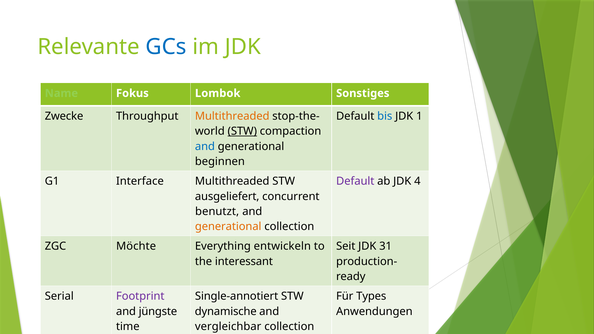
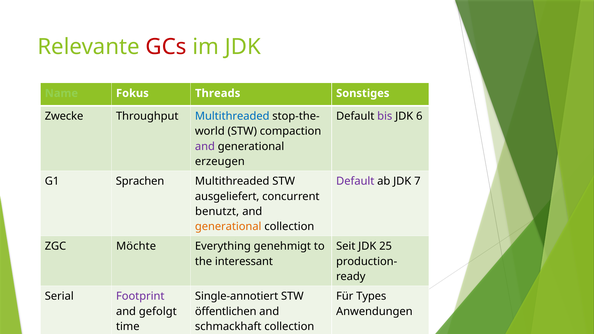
GCs colour: blue -> red
Lombok: Lombok -> Threads
Multithreaded at (232, 116) colour: orange -> blue
bis colour: blue -> purple
1: 1 -> 6
STW at (242, 131) underline: present -> none
and at (205, 146) colour: blue -> purple
beginnen: beginnen -> erzeugen
Interface: Interface -> Sprachen
4: 4 -> 7
entwickeln: entwickeln -> genehmigt
31: 31 -> 25
jüngste: jüngste -> gefolgt
dynamische: dynamische -> öffentlichen
vergleichbar: vergleichbar -> schmackhaft
